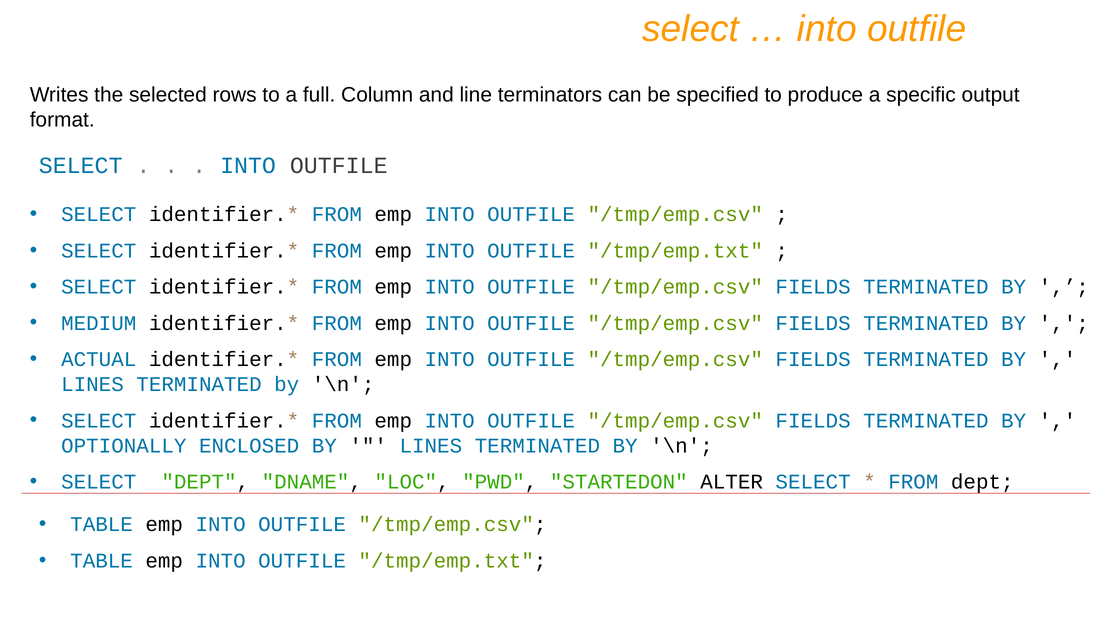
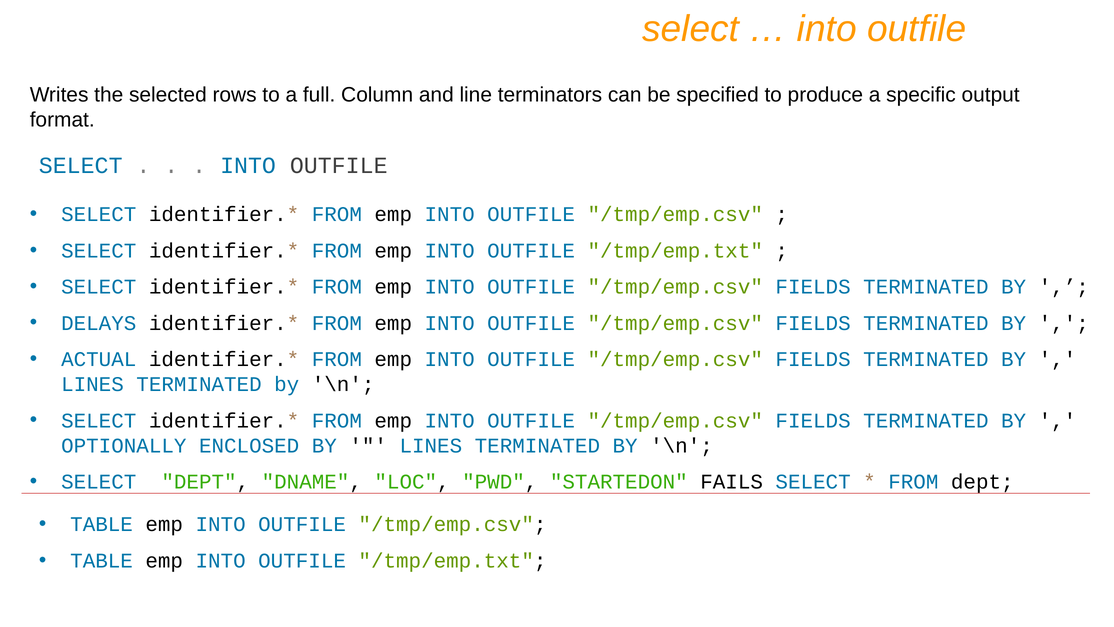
MEDIUM: MEDIUM -> DELAYS
ALTER: ALTER -> FAILS
